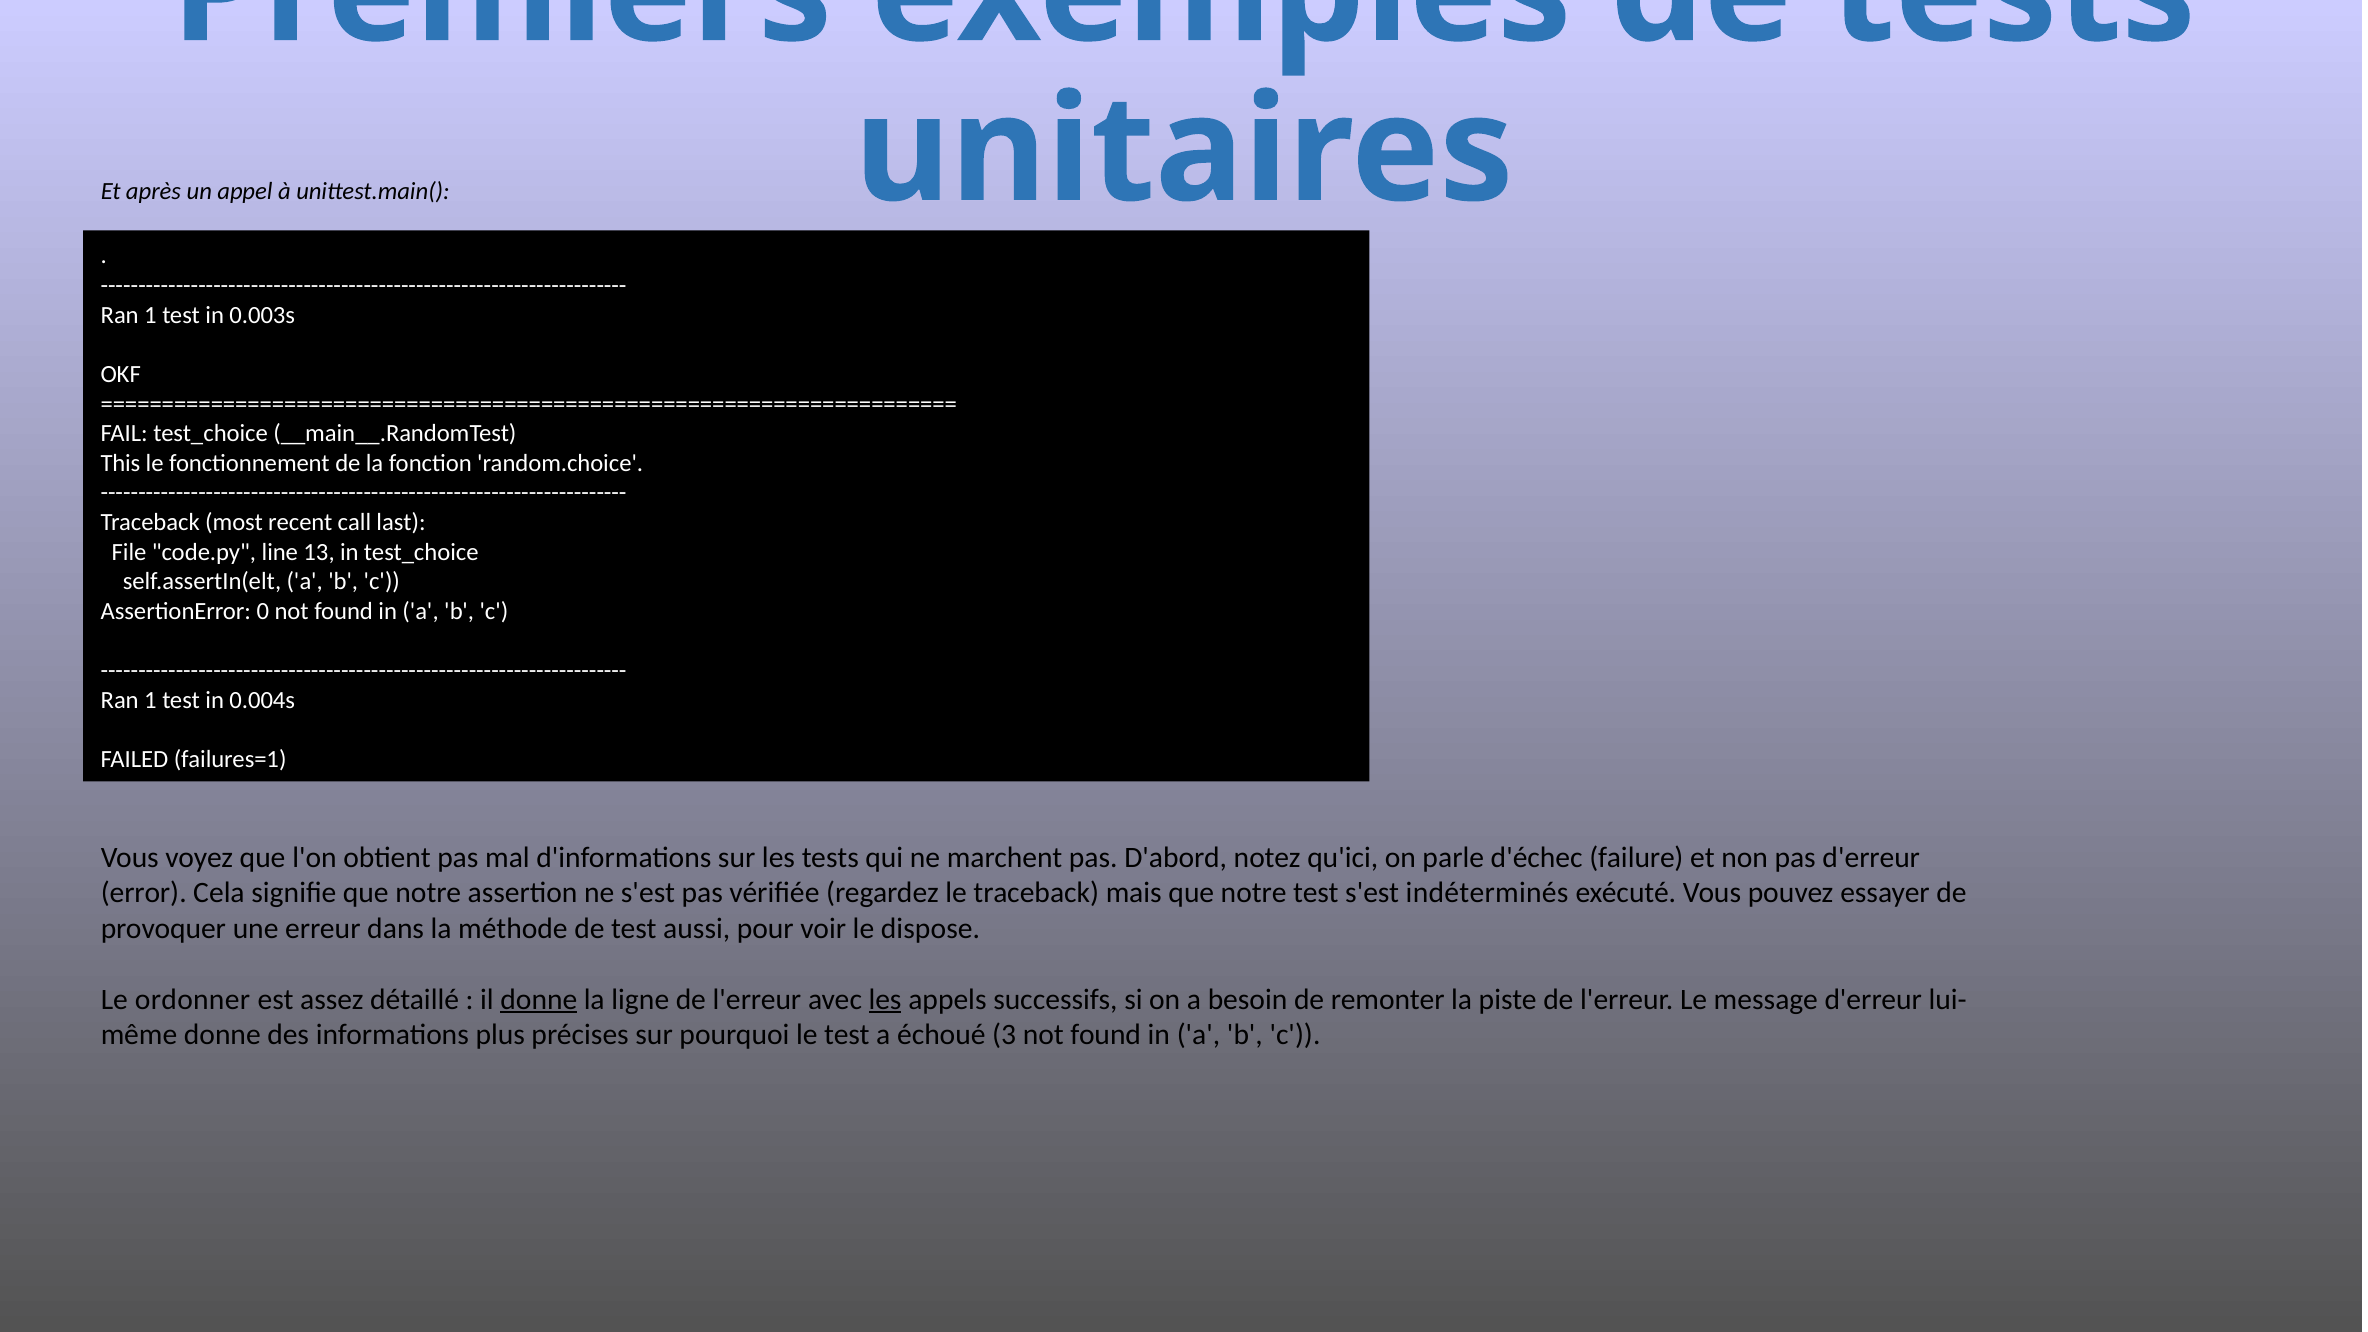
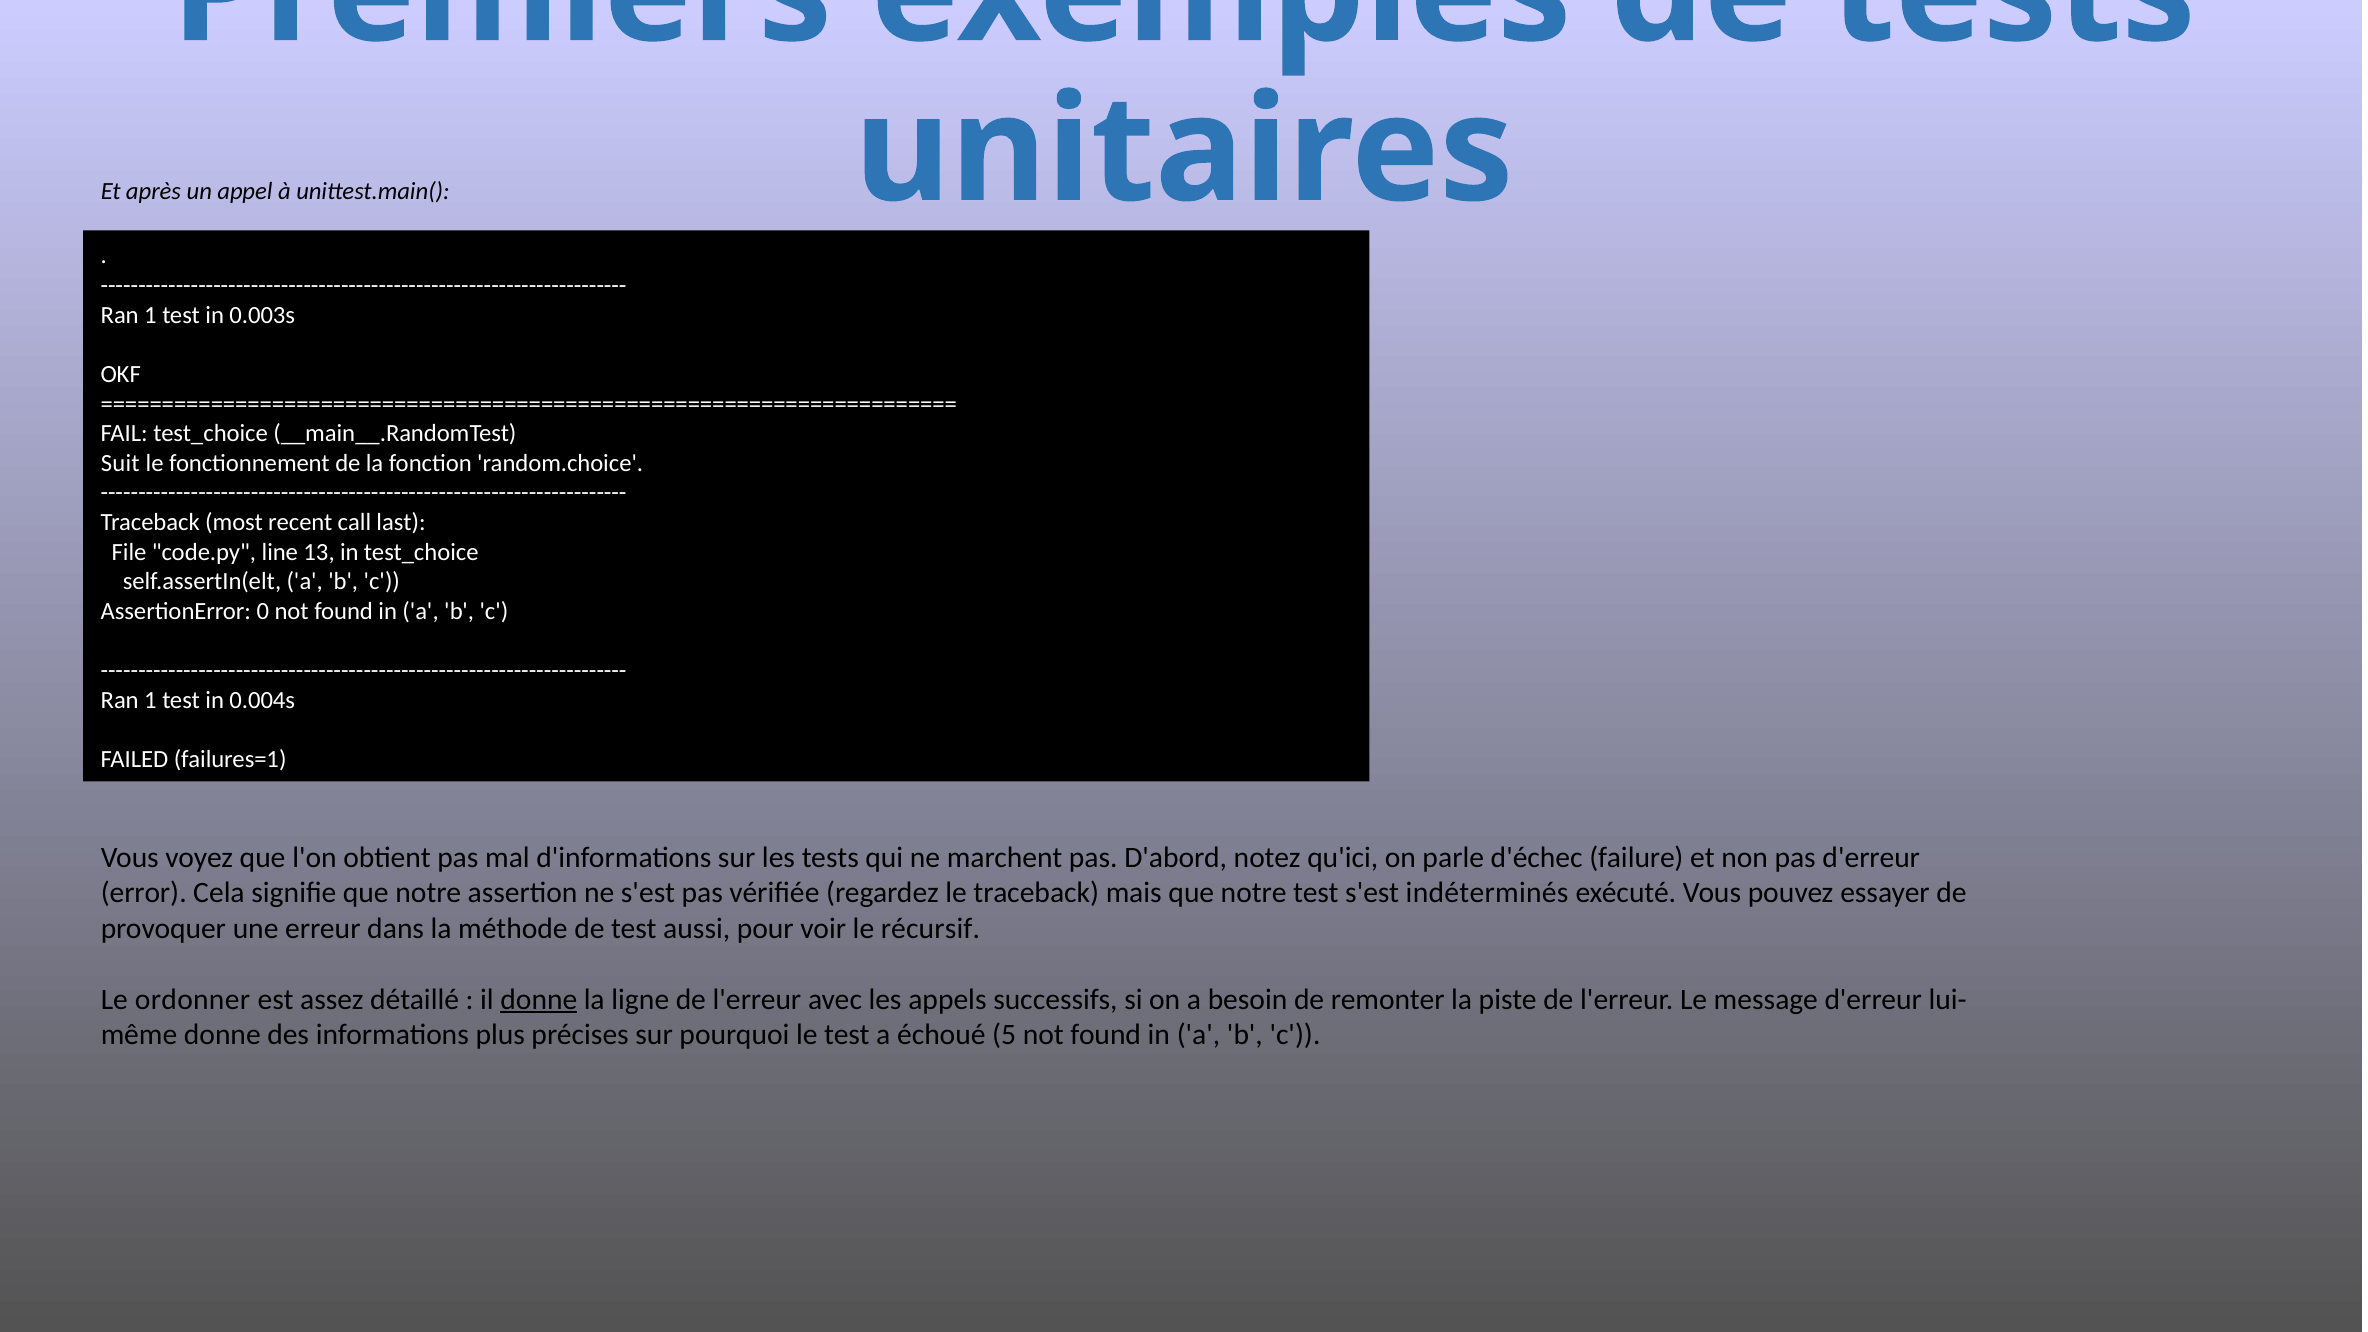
This: This -> Suit
dispose: dispose -> récursif
les at (885, 999) underline: present -> none
3: 3 -> 5
